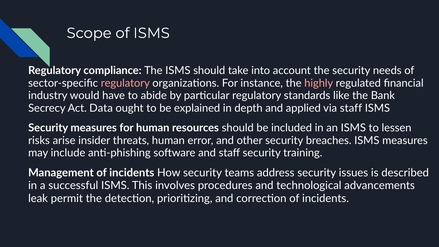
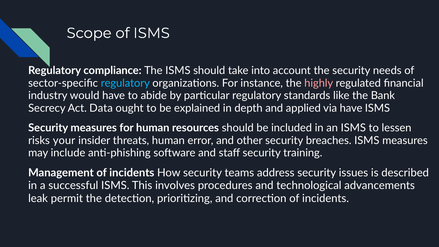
regulatory at (125, 83) colour: pink -> light blue
via staff: staff -> have
arise: arise -> your
